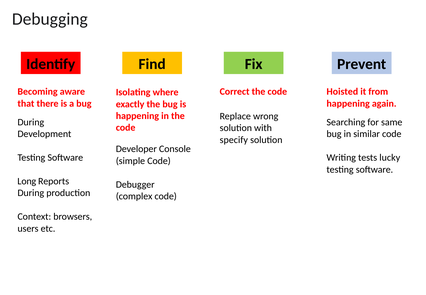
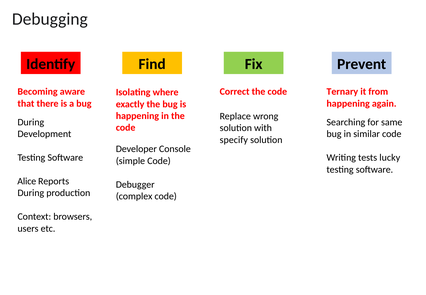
Hoisted: Hoisted -> Ternary
Long: Long -> Alice
